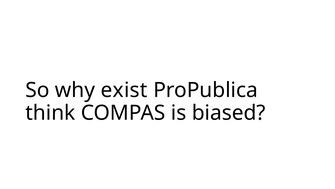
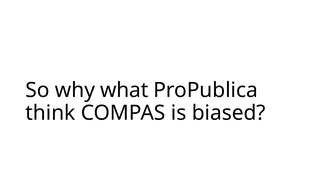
exist: exist -> what
